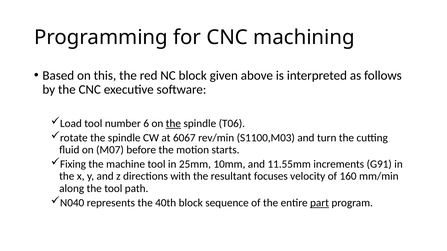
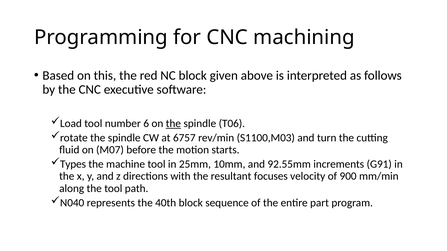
6067: 6067 -> 6757
Fixing: Fixing -> Types
11.55mm: 11.55mm -> 92.55mm
160: 160 -> 900
part underline: present -> none
